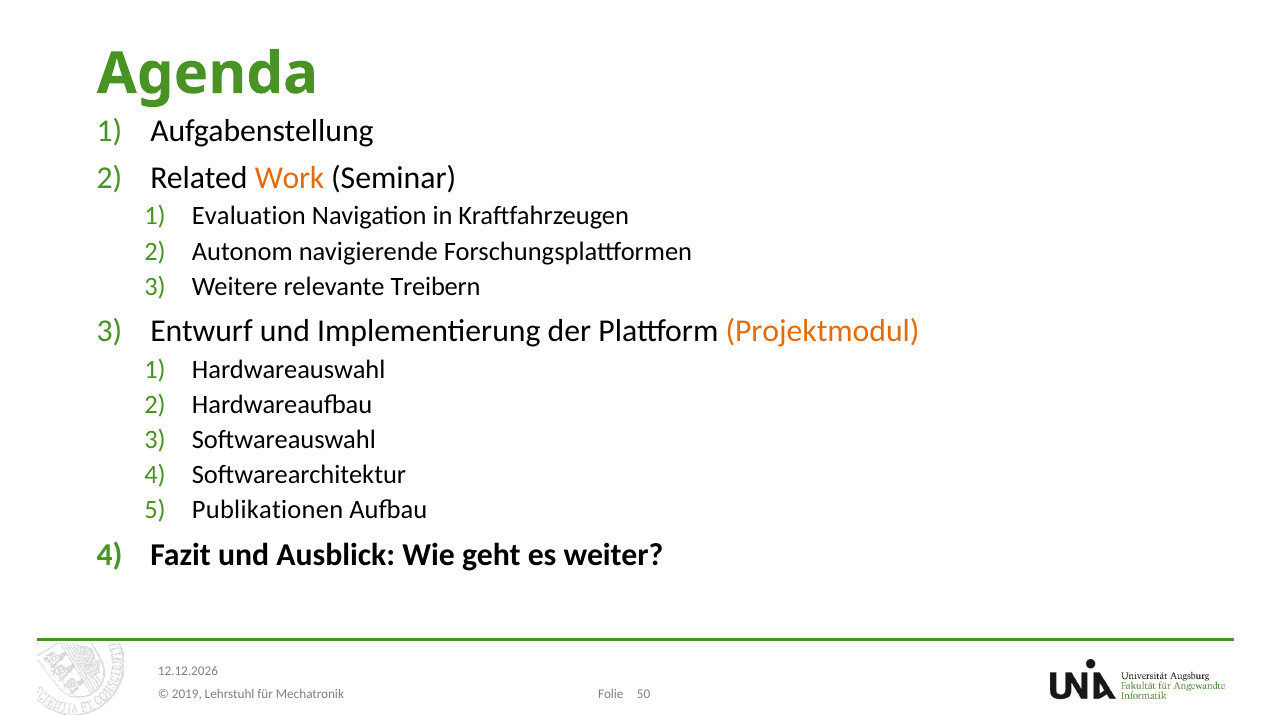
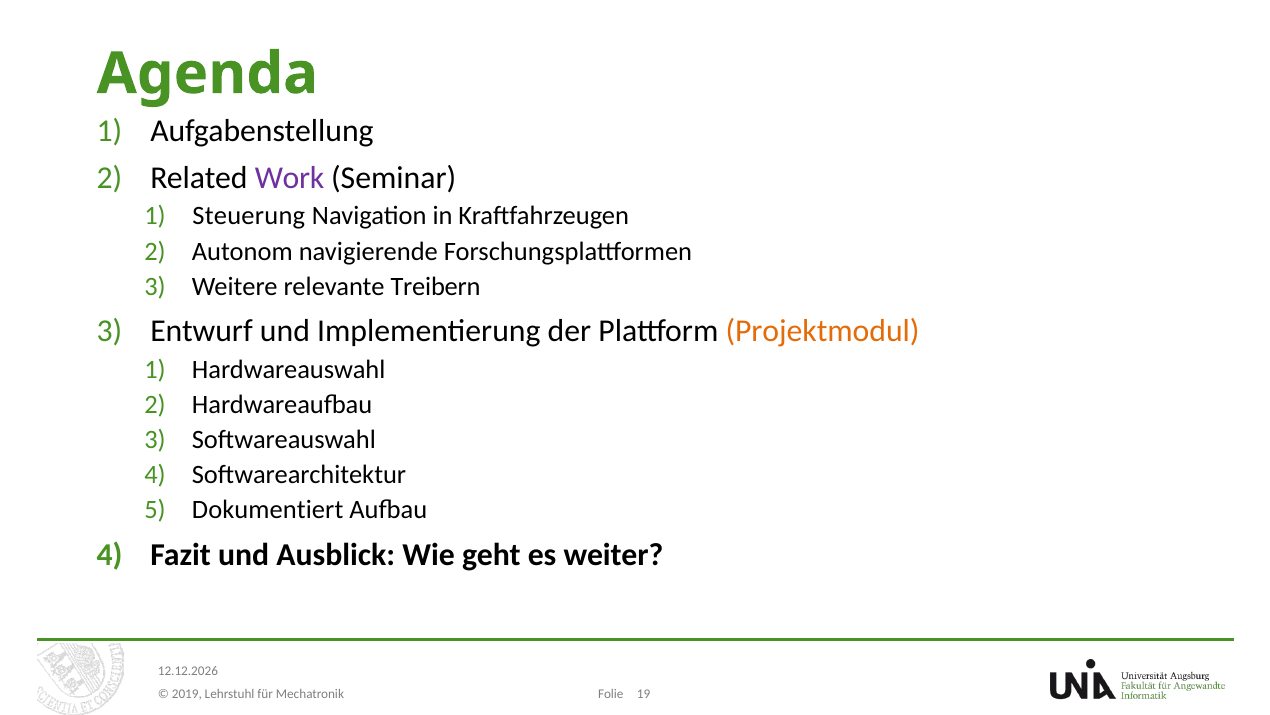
Work colour: orange -> purple
Evaluation: Evaluation -> Steuerung
Publikationen: Publikationen -> Dokumentiert
50: 50 -> 19
